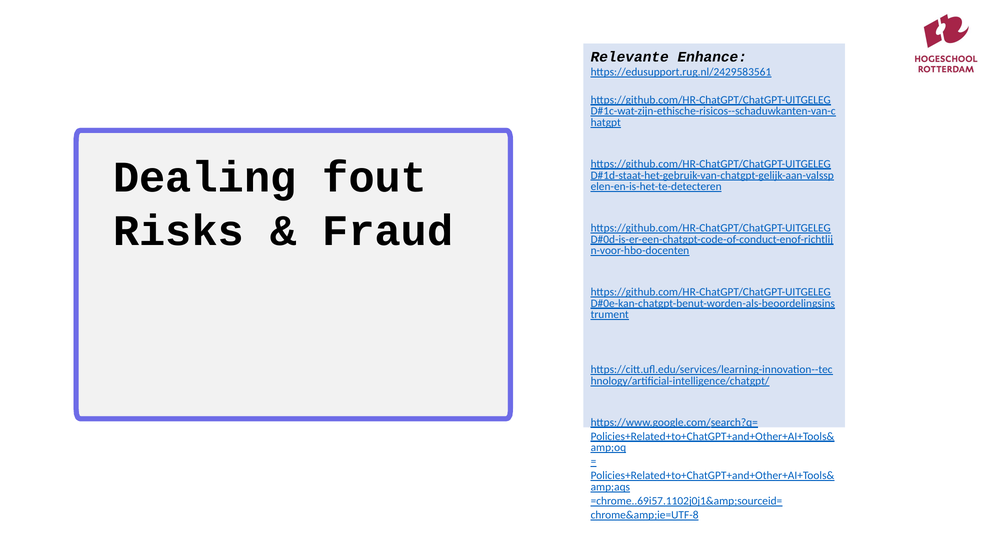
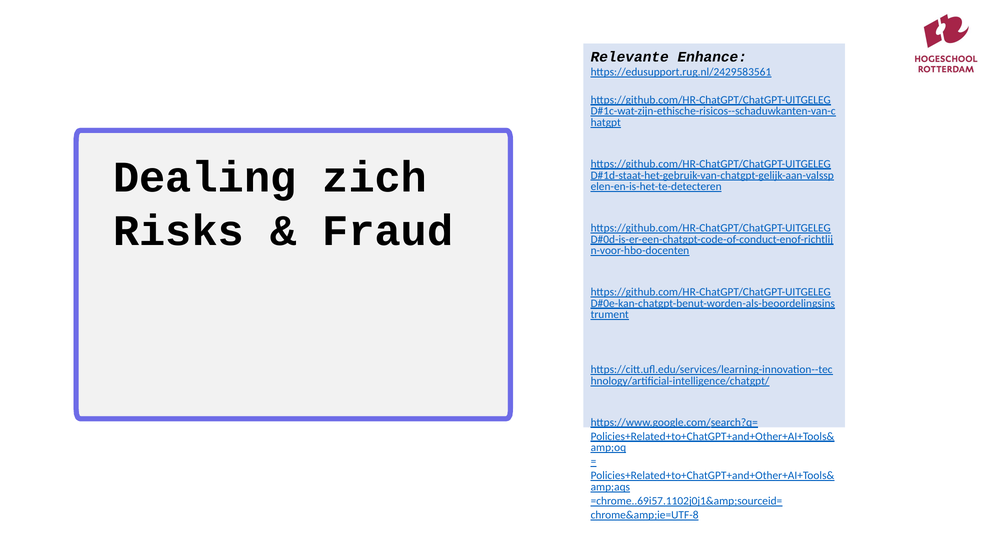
fout: fout -> zich
